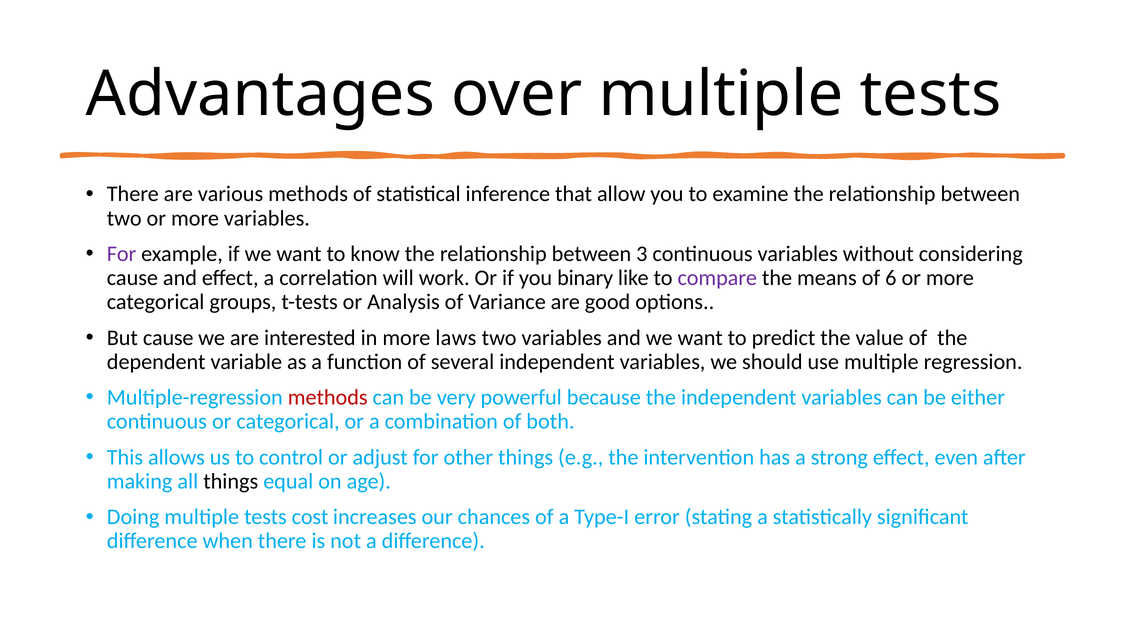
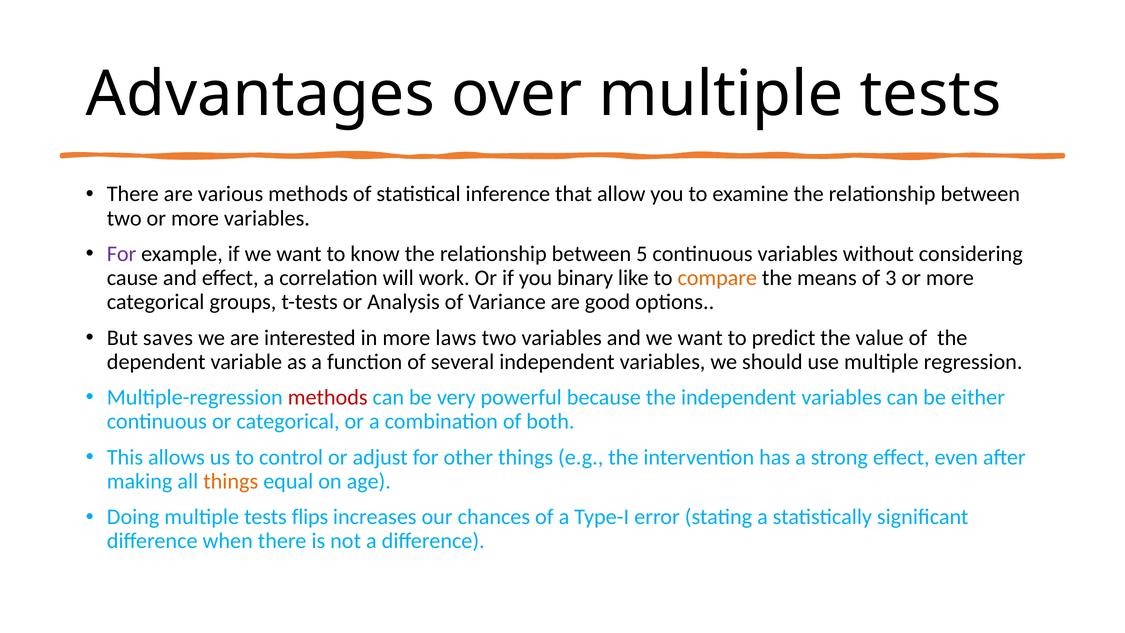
3: 3 -> 5
compare colour: purple -> orange
of 6: 6 -> 3
But cause: cause -> saves
things at (231, 481) colour: black -> orange
cost: cost -> flips
